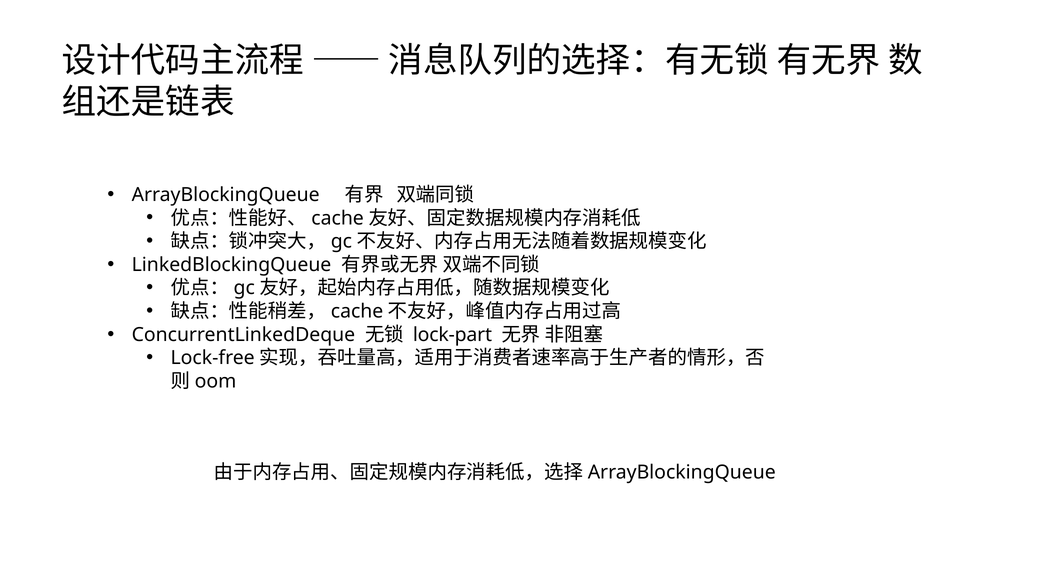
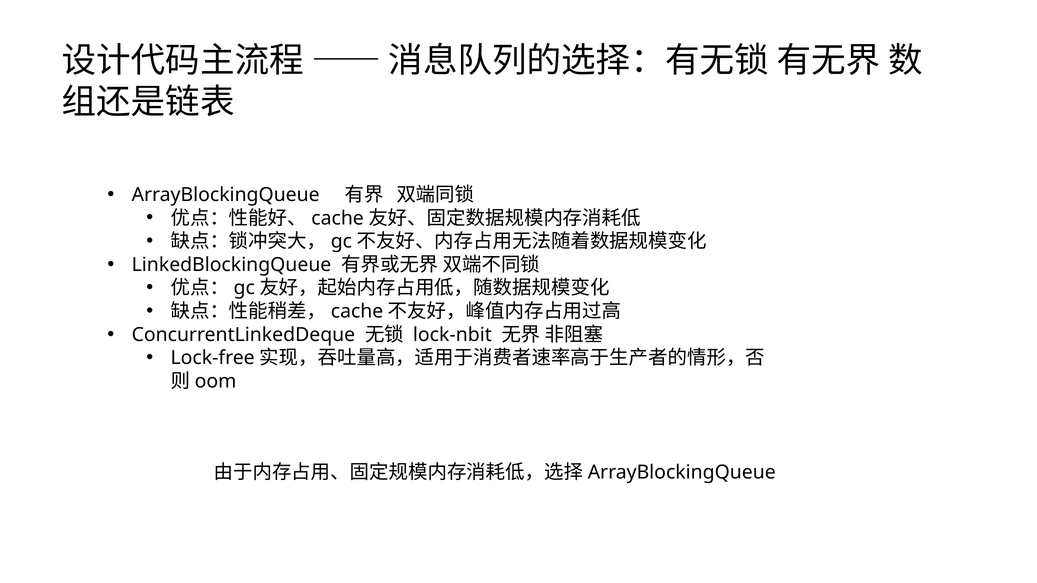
lock-part: lock-part -> lock-nbit
